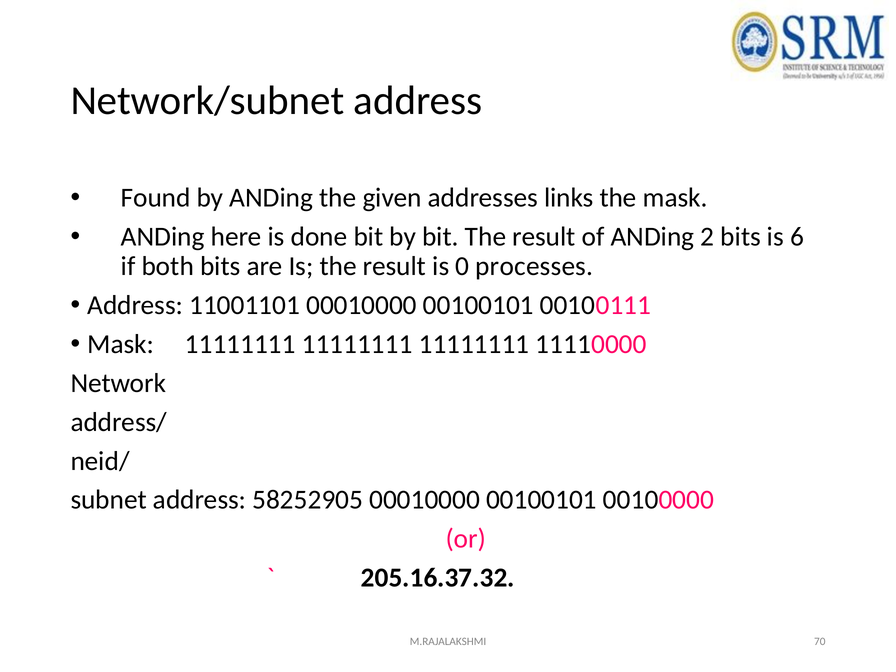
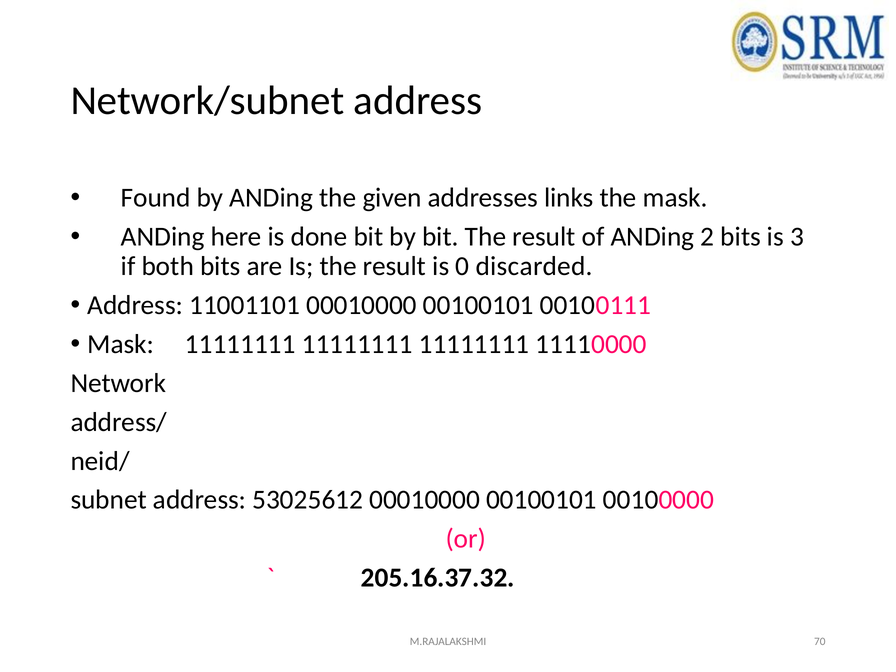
6: 6 -> 3
processes: processes -> discarded
58252905: 58252905 -> 53025612
